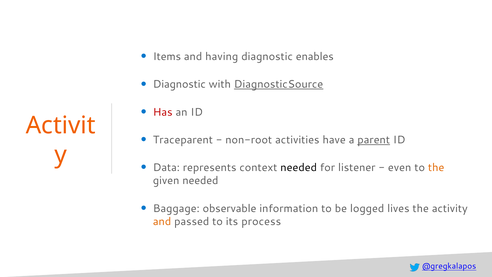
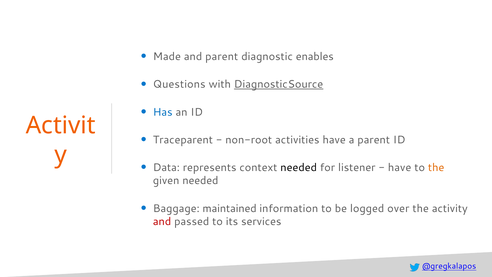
Items: Items -> Made
and having: having -> parent
Diagnostic at (179, 84): Diagnostic -> Questions
Has colour: red -> blue
parent at (374, 140) underline: present -> none
even at (400, 167): even -> have
observable: observable -> maintained
lives: lives -> over
and at (162, 221) colour: orange -> red
process: process -> services
